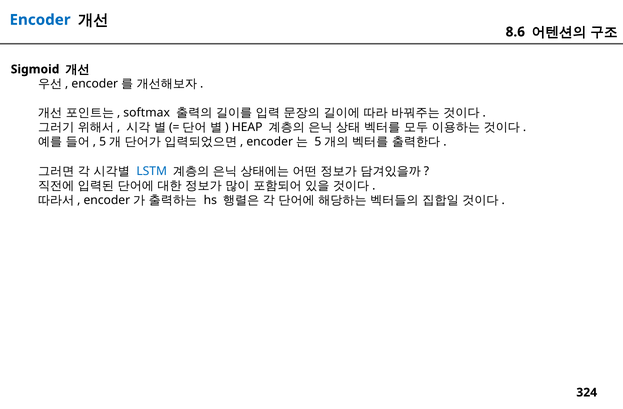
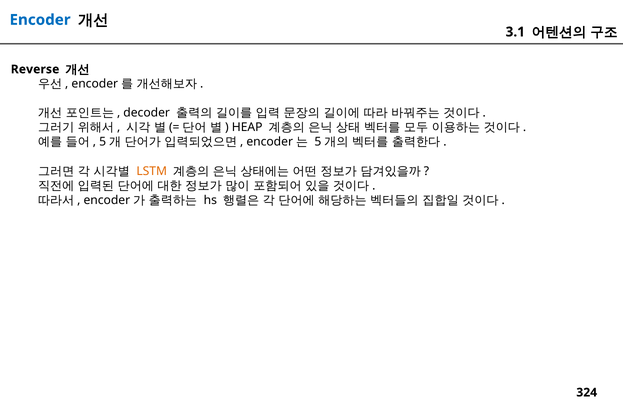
8.6: 8.6 -> 3.1
Sigmoid: Sigmoid -> Reverse
softmax: softmax -> decoder
LSTM colour: blue -> orange
